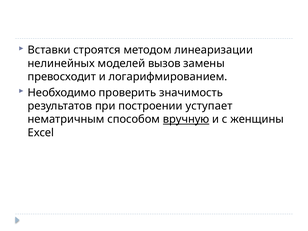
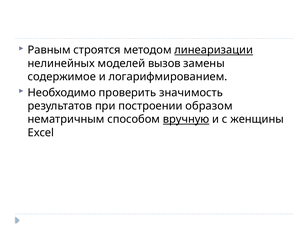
Вставки: Вставки -> Равным
линеаризации underline: none -> present
превосходит: превосходит -> содержимое
уступает: уступает -> образом
